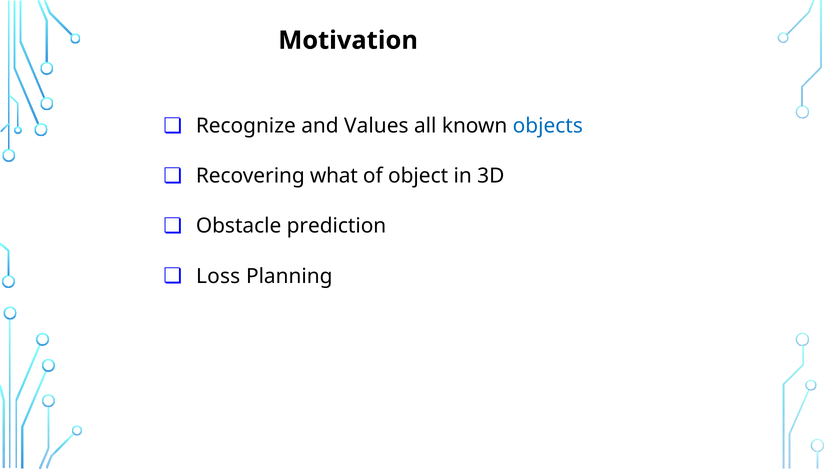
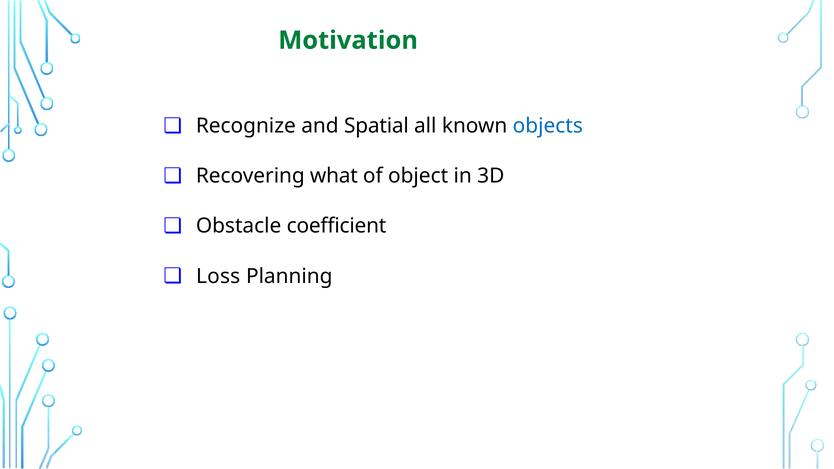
Motivation colour: black -> green
Values: Values -> Spatial
prediction: prediction -> coefficient
